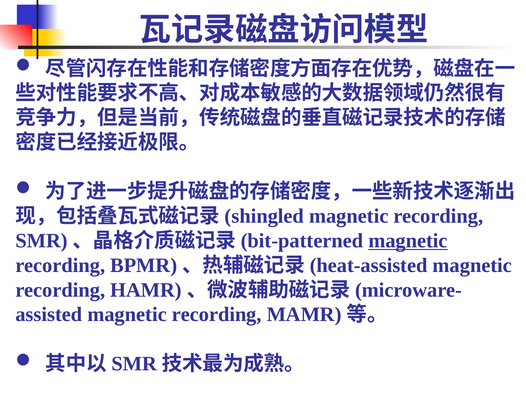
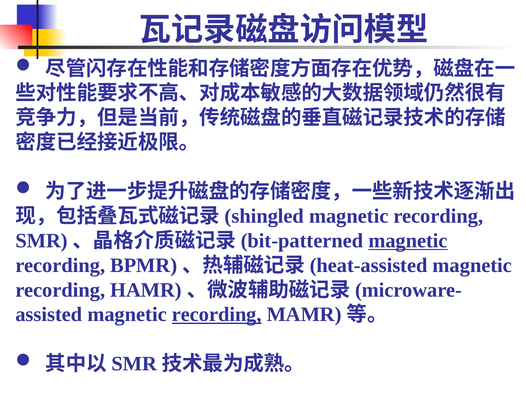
recording at (217, 314) underline: none -> present
